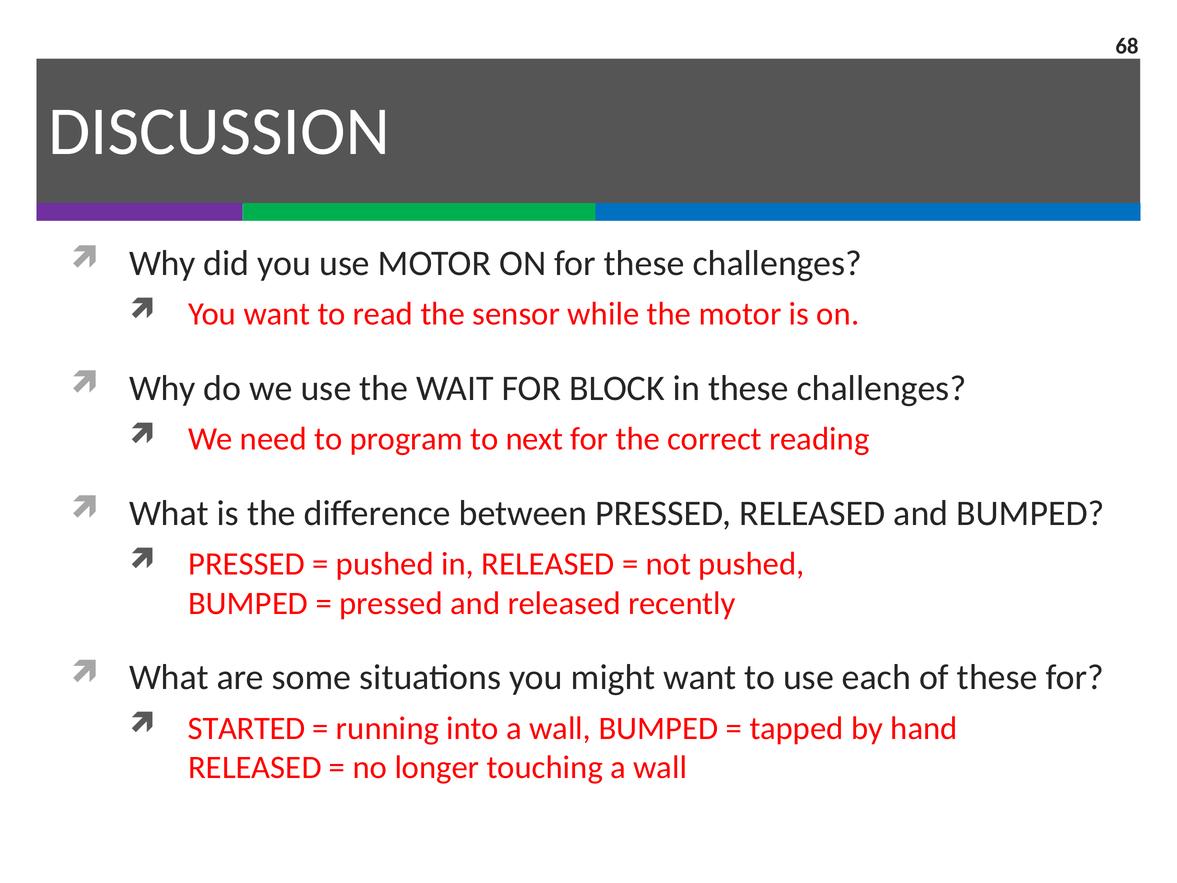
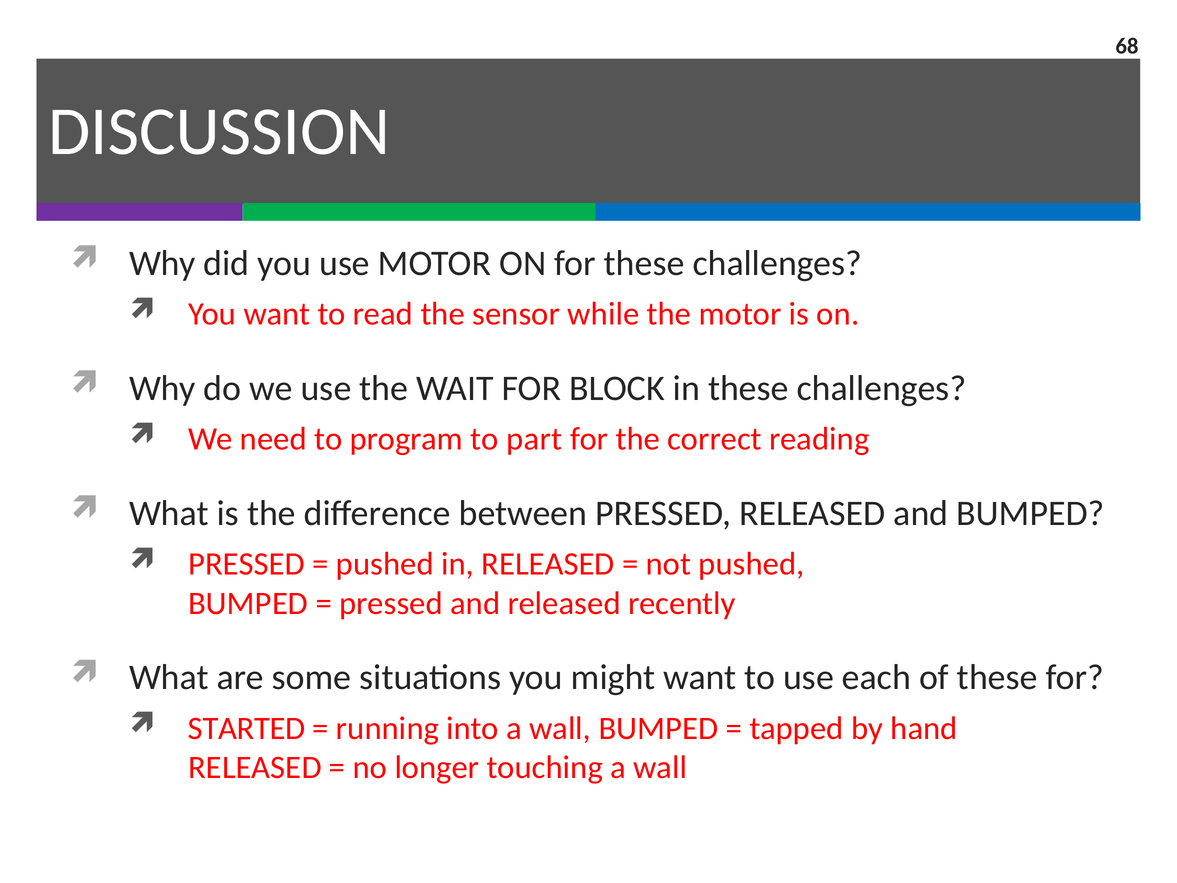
next: next -> part
